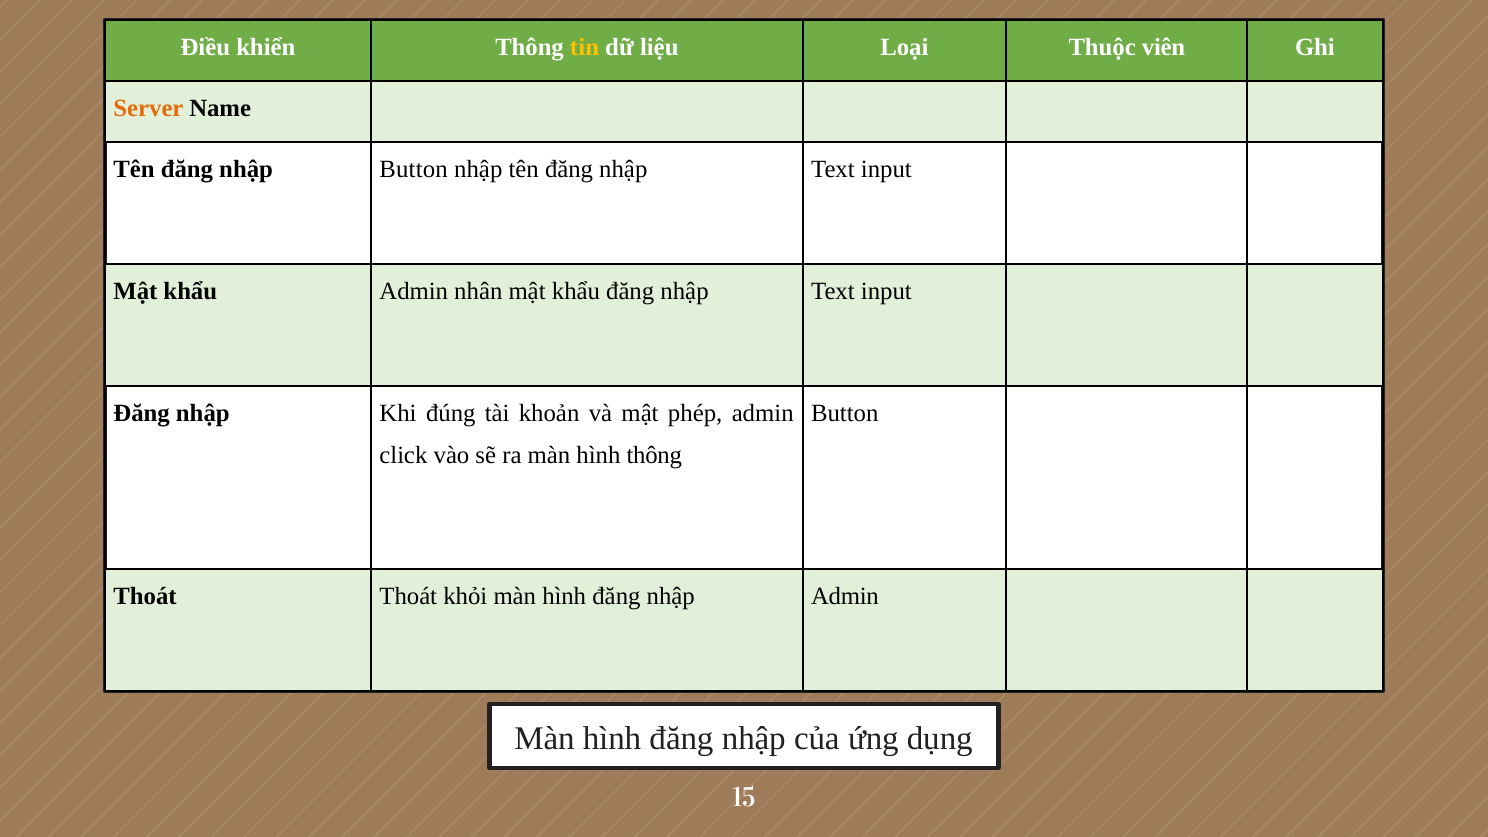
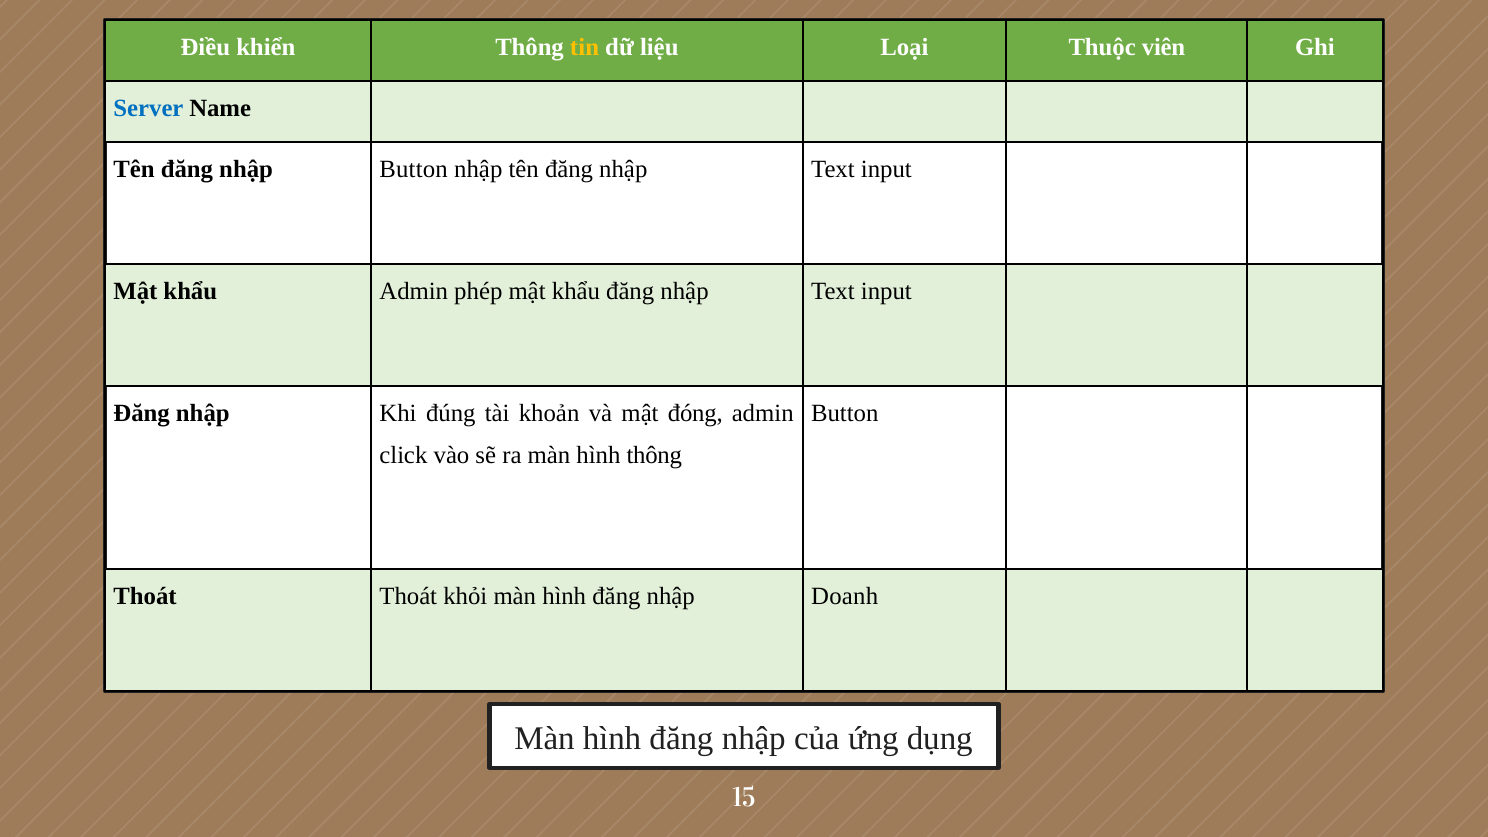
Server colour: orange -> blue
nhân: nhân -> phép
phép: phép -> đóng
nhập Admin: Admin -> Doanh
